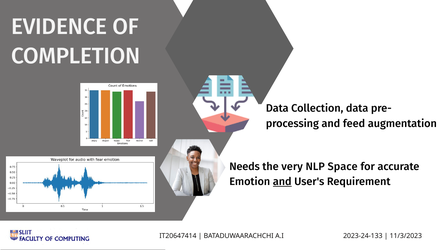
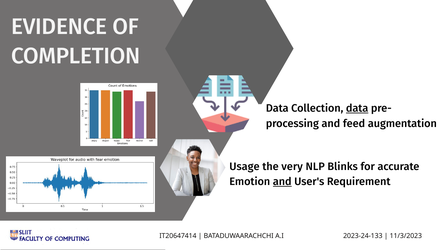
data at (357, 109) underline: none -> present
Needs: Needs -> Usage
Space: Space -> Blinks
